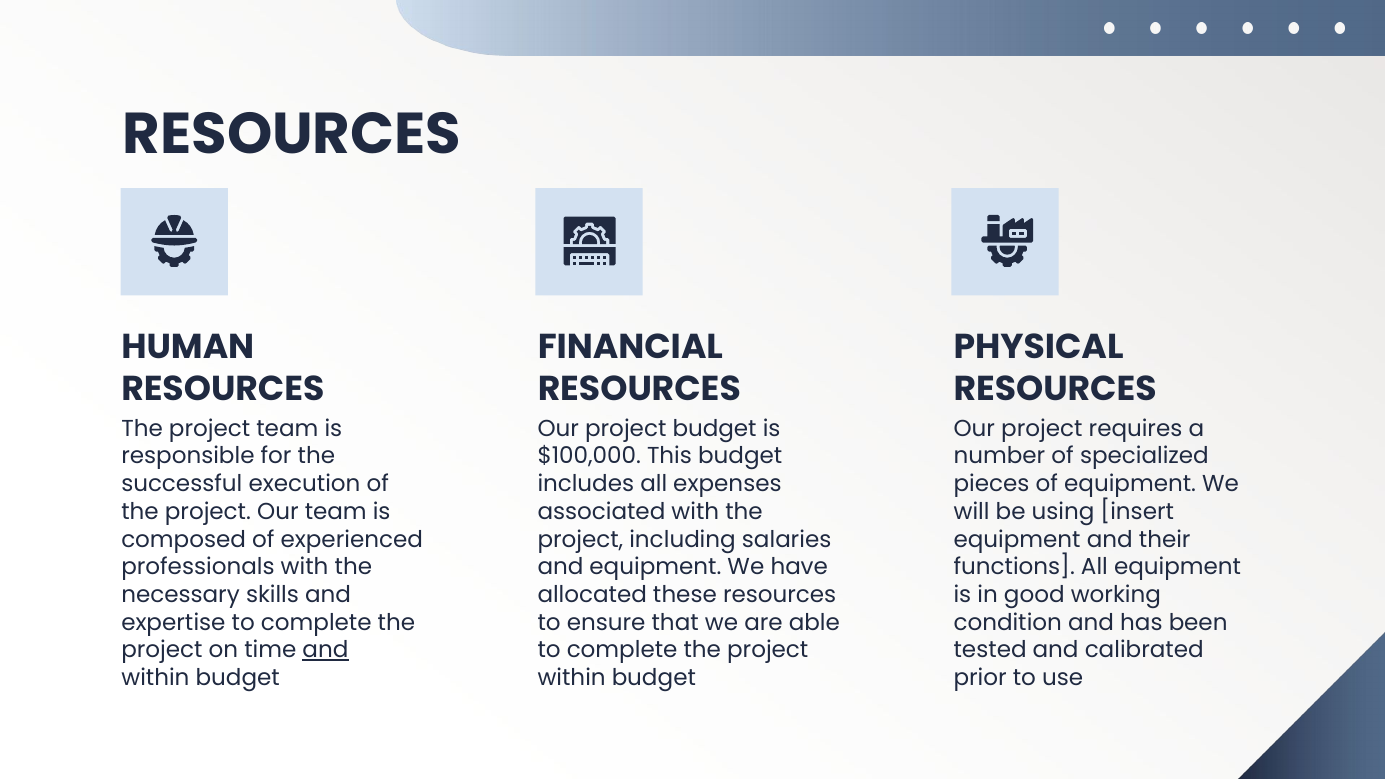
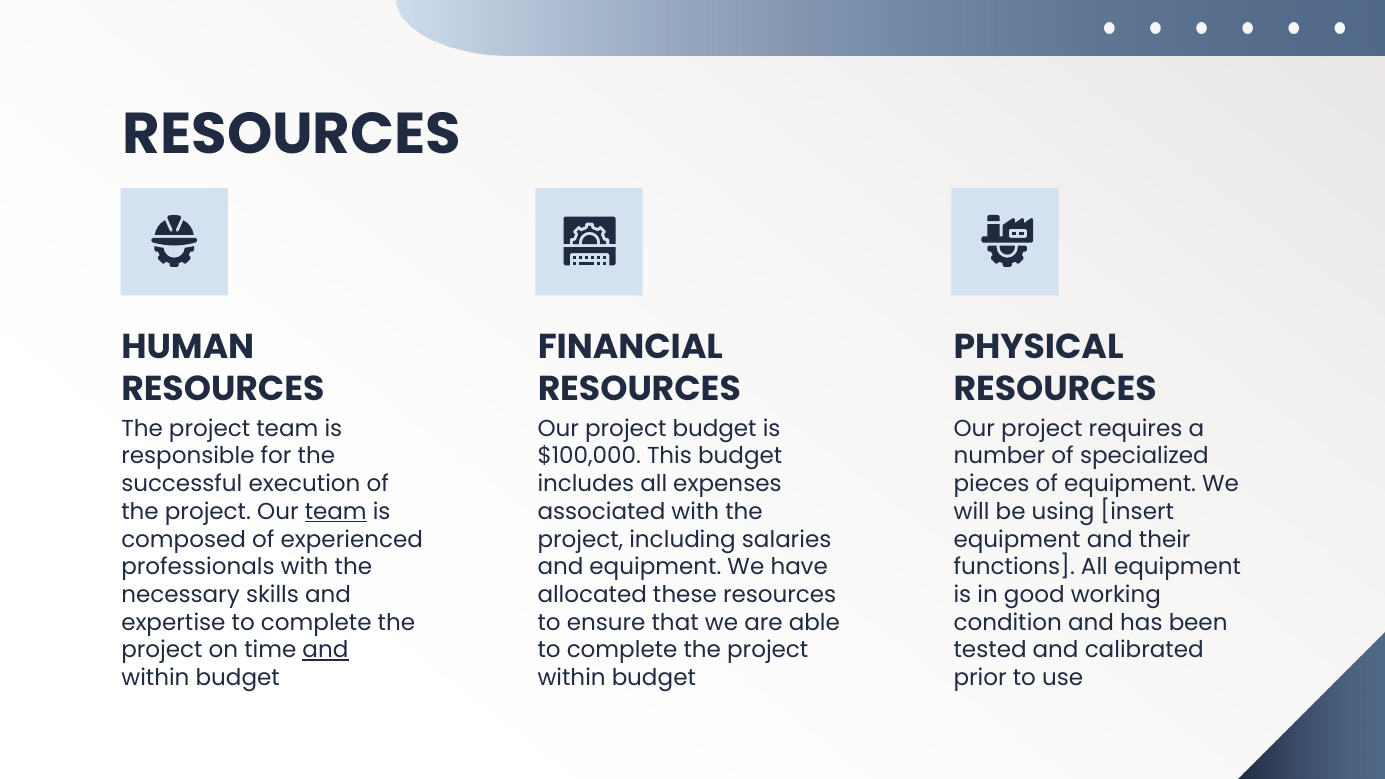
team at (336, 512) underline: none -> present
